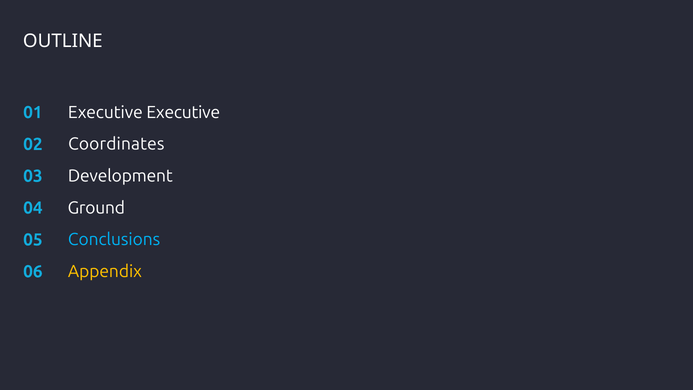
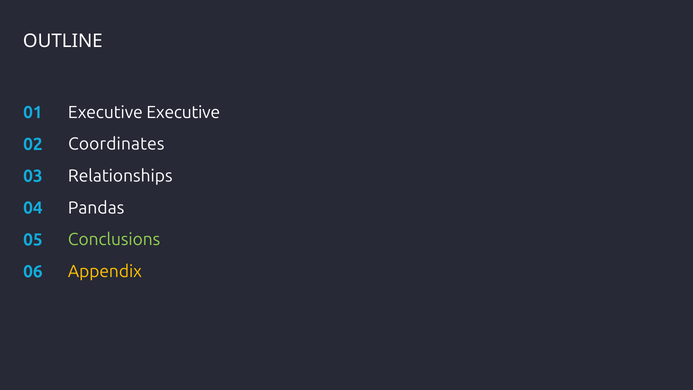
Development: Development -> Relationships
Ground: Ground -> Pandas
Conclusions colour: light blue -> light green
